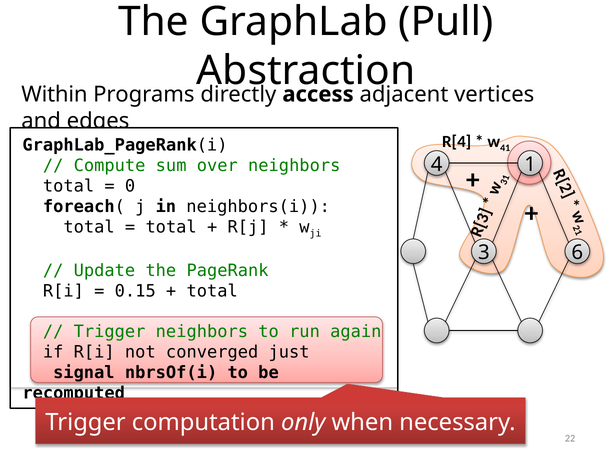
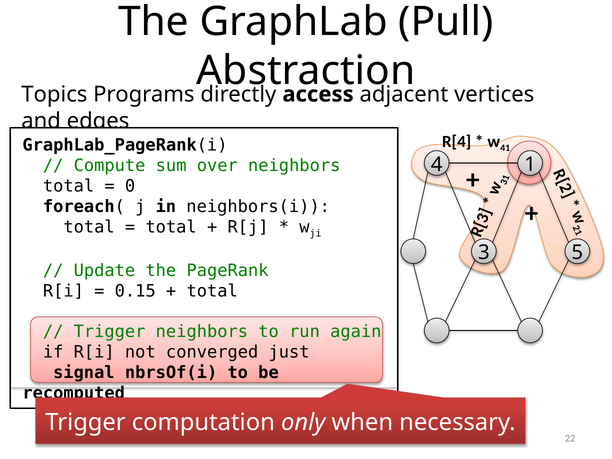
Within: Within -> Topics
6: 6 -> 5
